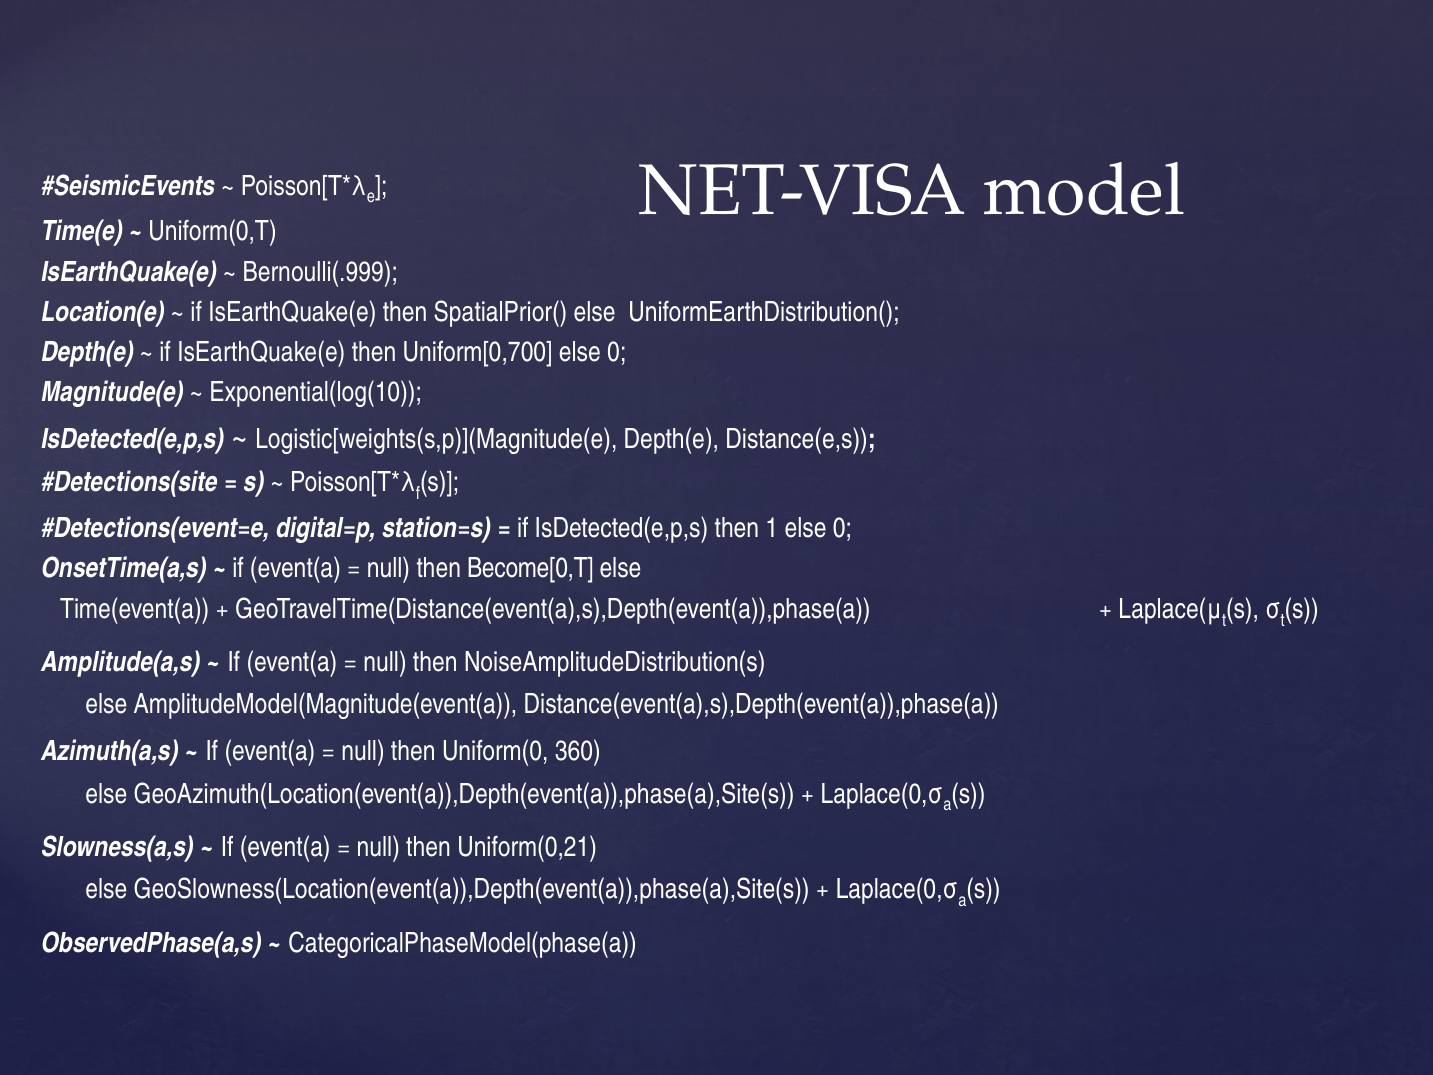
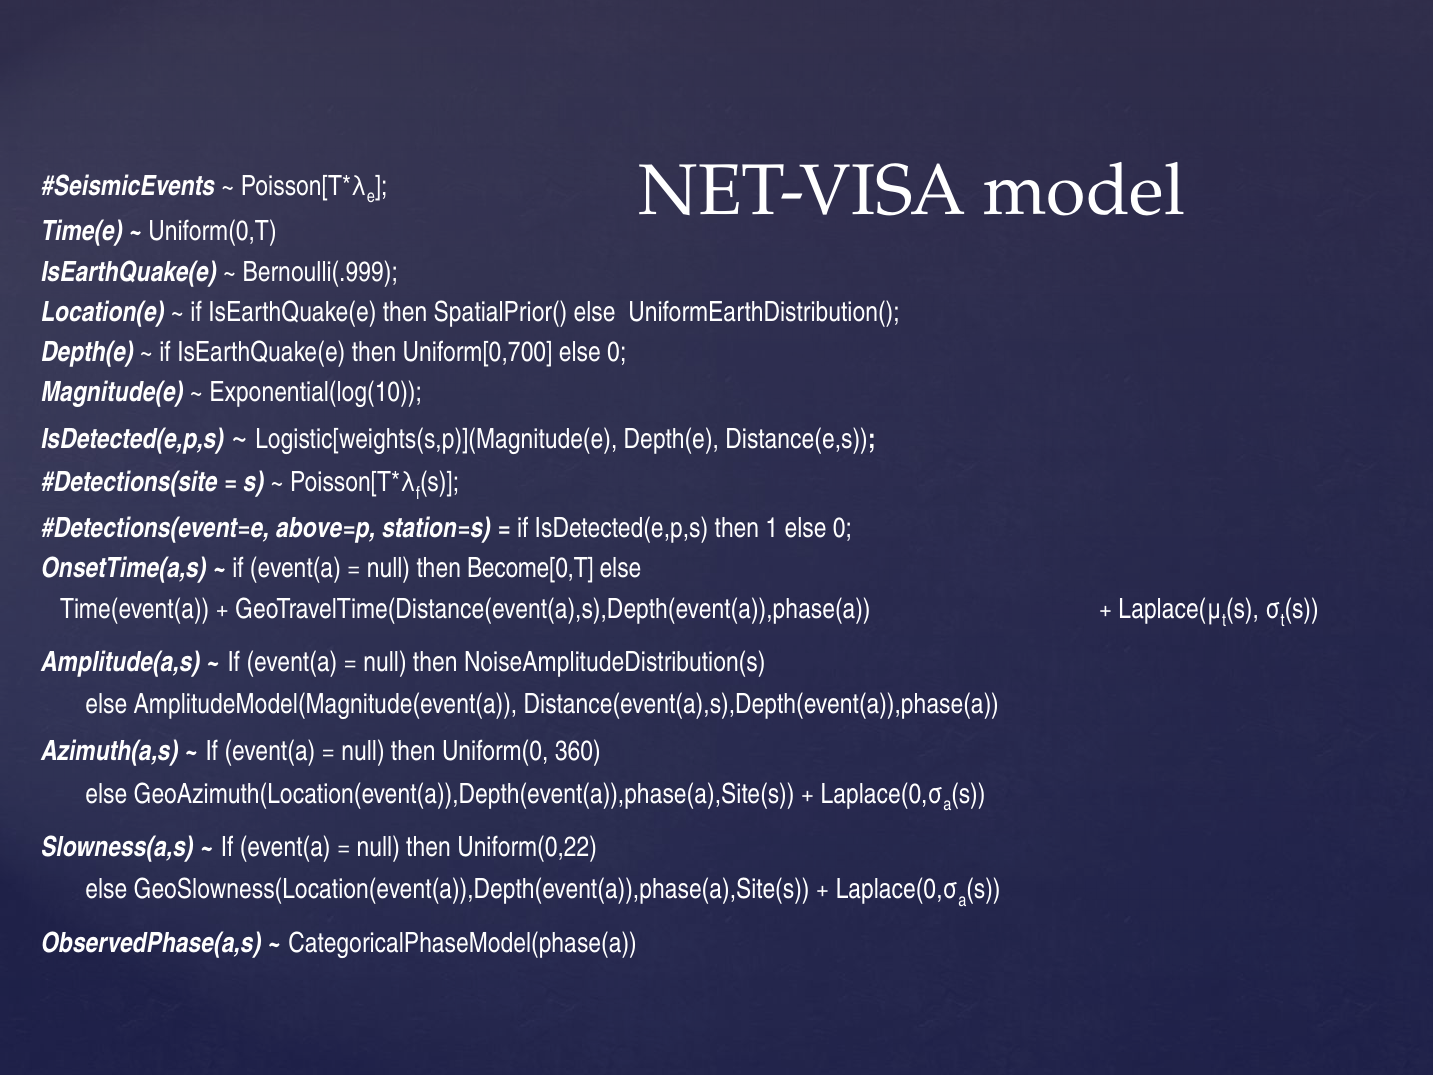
digital=p: digital=p -> above=p
Uniform(0,21: Uniform(0,21 -> Uniform(0,22
